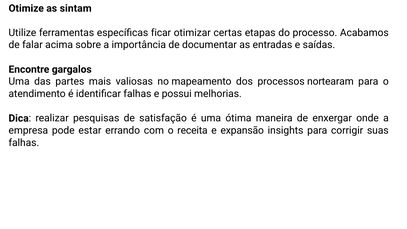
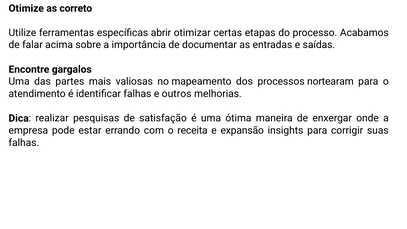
sintam: sintam -> correto
ficar: ficar -> abrir
possui: possui -> outros
